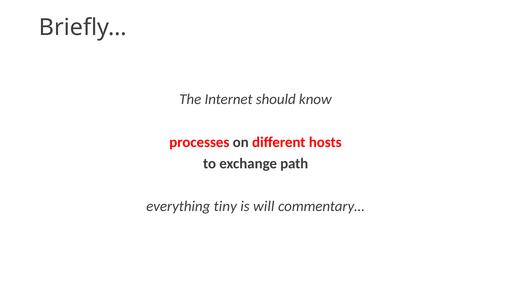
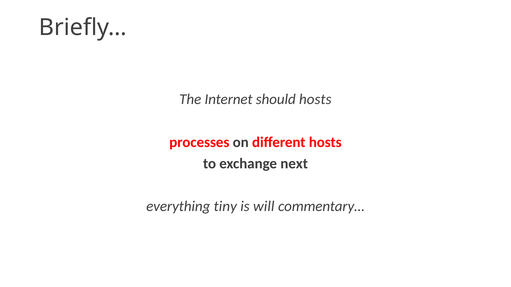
should know: know -> hosts
path: path -> next
